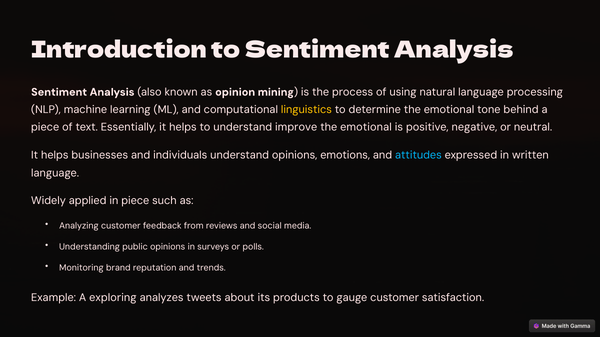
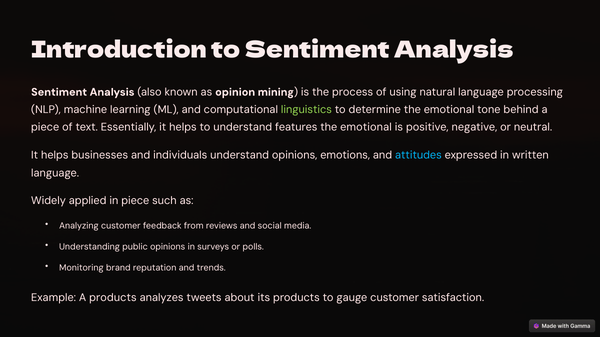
linguistics colour: yellow -> light green
improve: improve -> features
A exploring: exploring -> products
